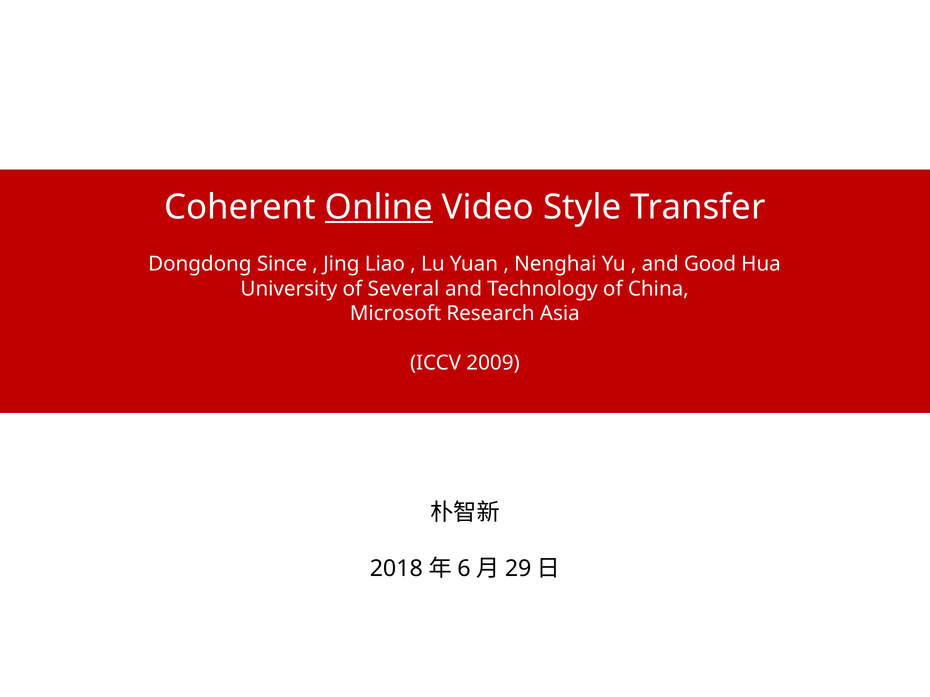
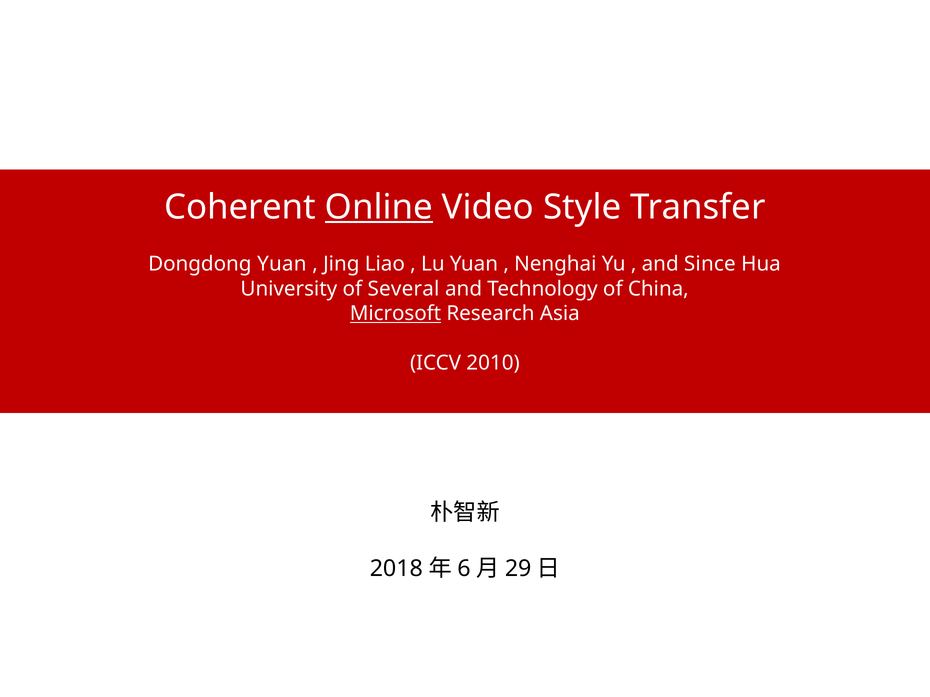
Dongdong Since: Since -> Yuan
Good: Good -> Since
Microsoft underline: none -> present
2009: 2009 -> 2010
